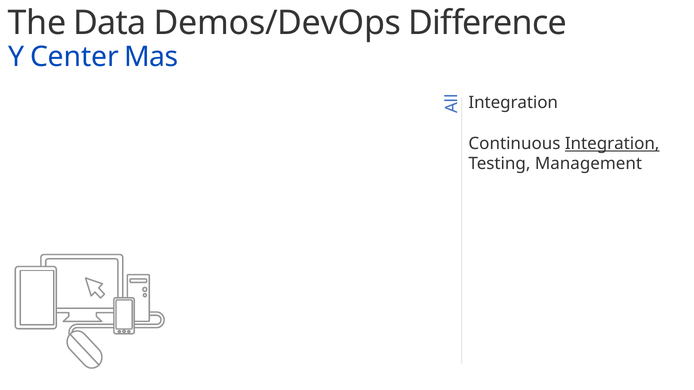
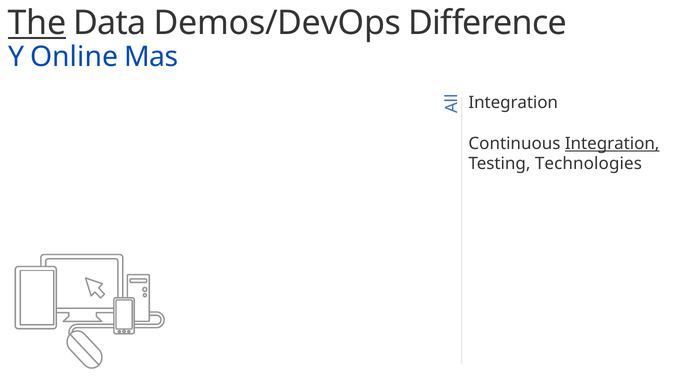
The underline: none -> present
Center: Center -> Online
Management: Management -> Technologies
